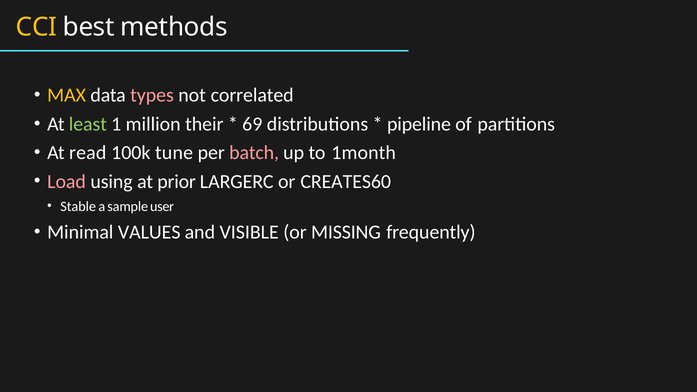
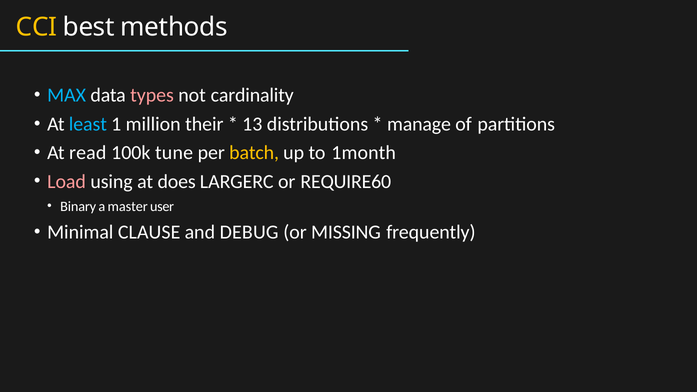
MAX colour: yellow -> light blue
correlated: correlated -> cardinality
least colour: light green -> light blue
69: 69 -> 13
pipeline: pipeline -> manage
batch colour: pink -> yellow
prior: prior -> does
CREATES60: CREATES60 -> REQUIRE60
Stable: Stable -> Binary
sample: sample -> master
VALUES: VALUES -> CLAUSE
VISIBLE: VISIBLE -> DEBUG
